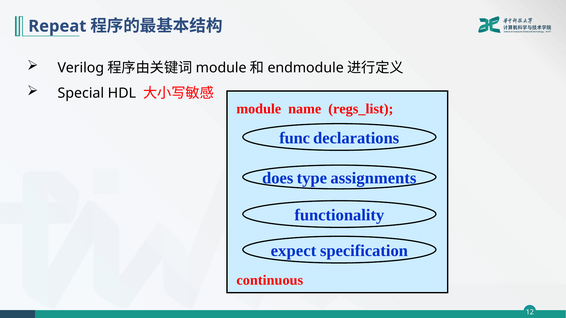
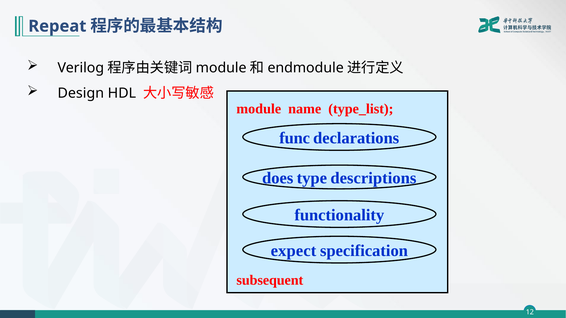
Special: Special -> Design
regs_list: regs_list -> type_list
assignments: assignments -> descriptions
continuous: continuous -> subsequent
